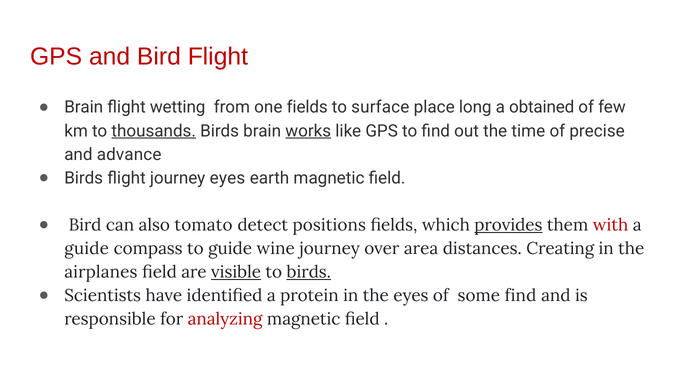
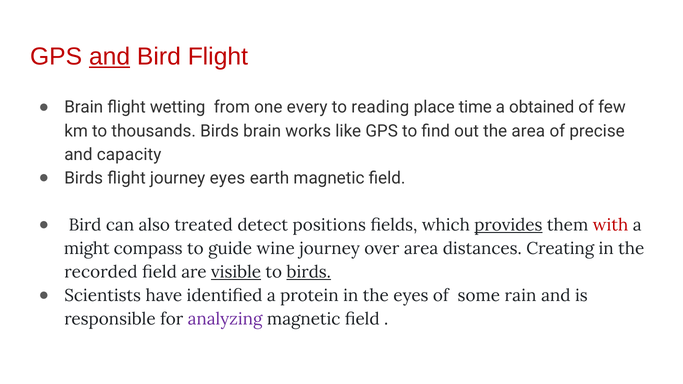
and at (110, 57) underline: none -> present
one fields: fields -> every
surface: surface -> reading
long: long -> time
thousands underline: present -> none
works underline: present -> none
the time: time -> area
advance: advance -> capacity
tomato: tomato -> treated
guide at (87, 249): guide -> might
airplanes: airplanes -> recorded
some find: find -> rain
analyzing colour: red -> purple
